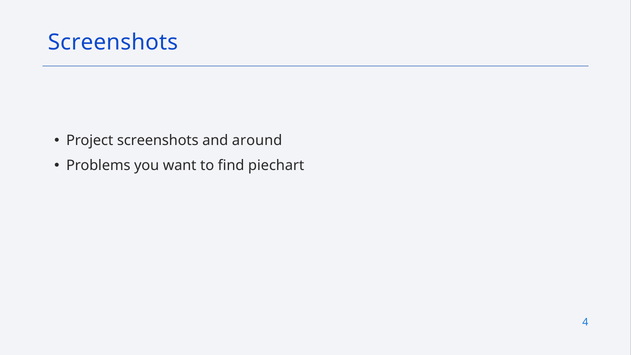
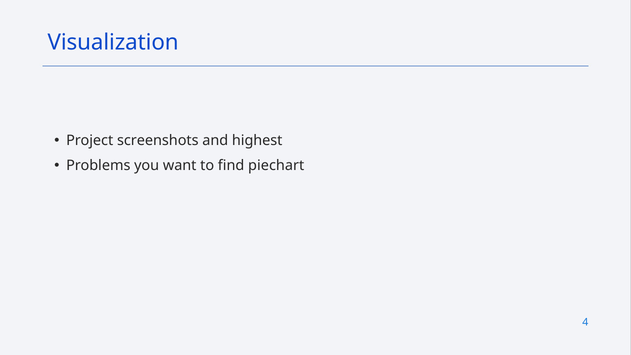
Screenshots at (113, 42): Screenshots -> Visualization
around: around -> highest
